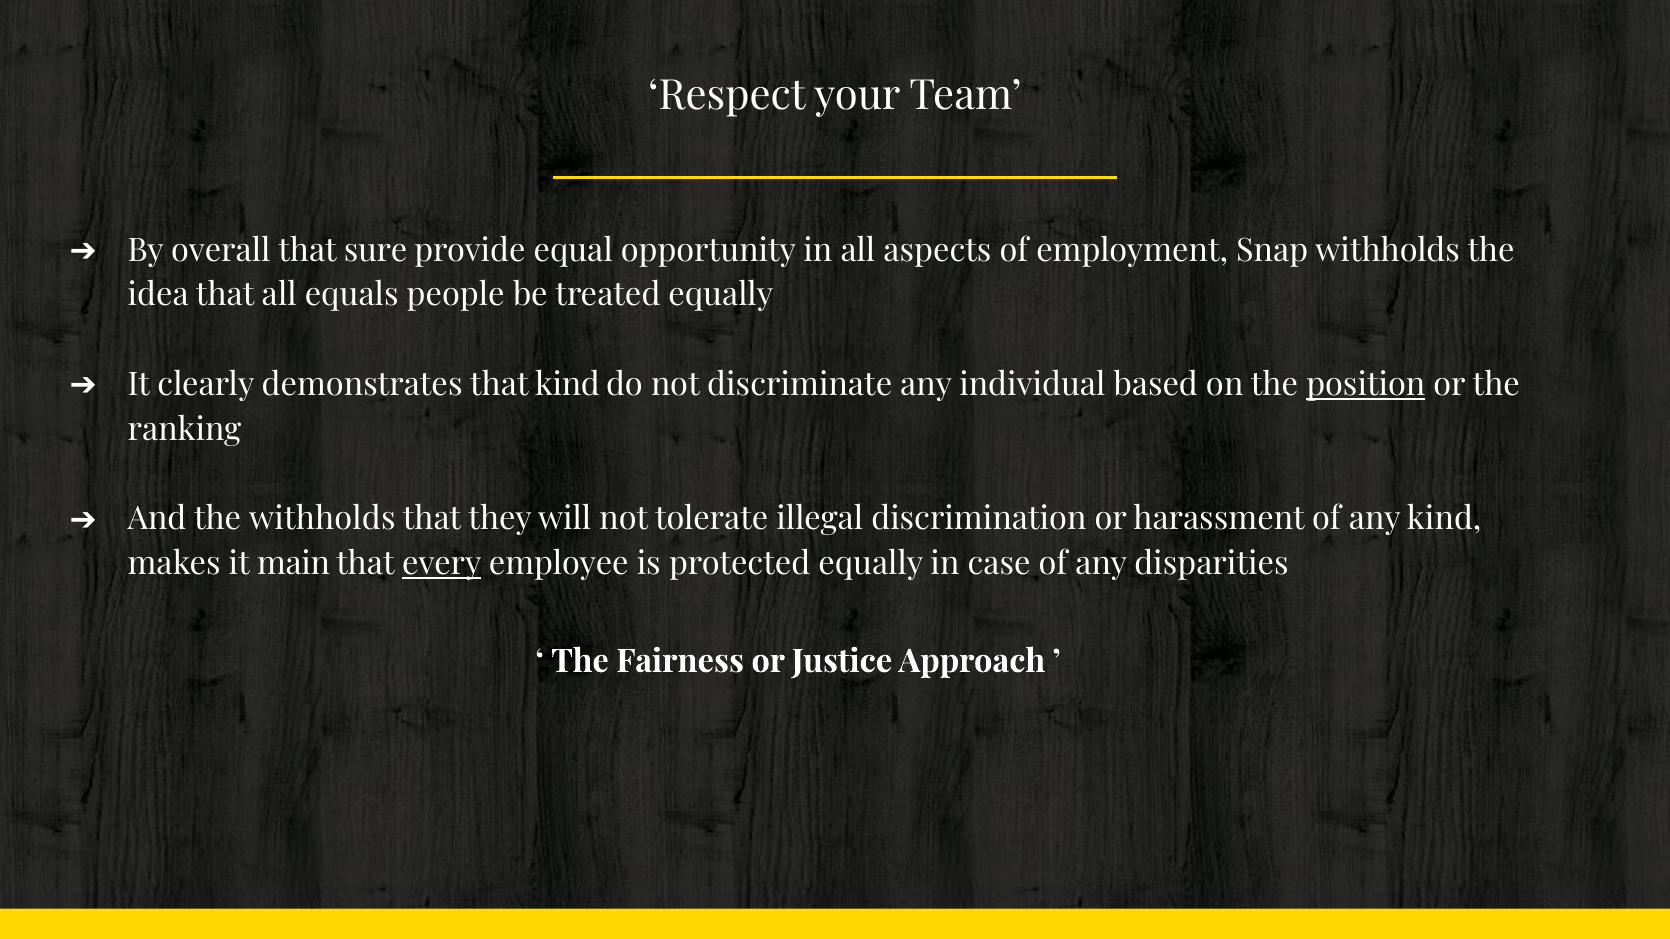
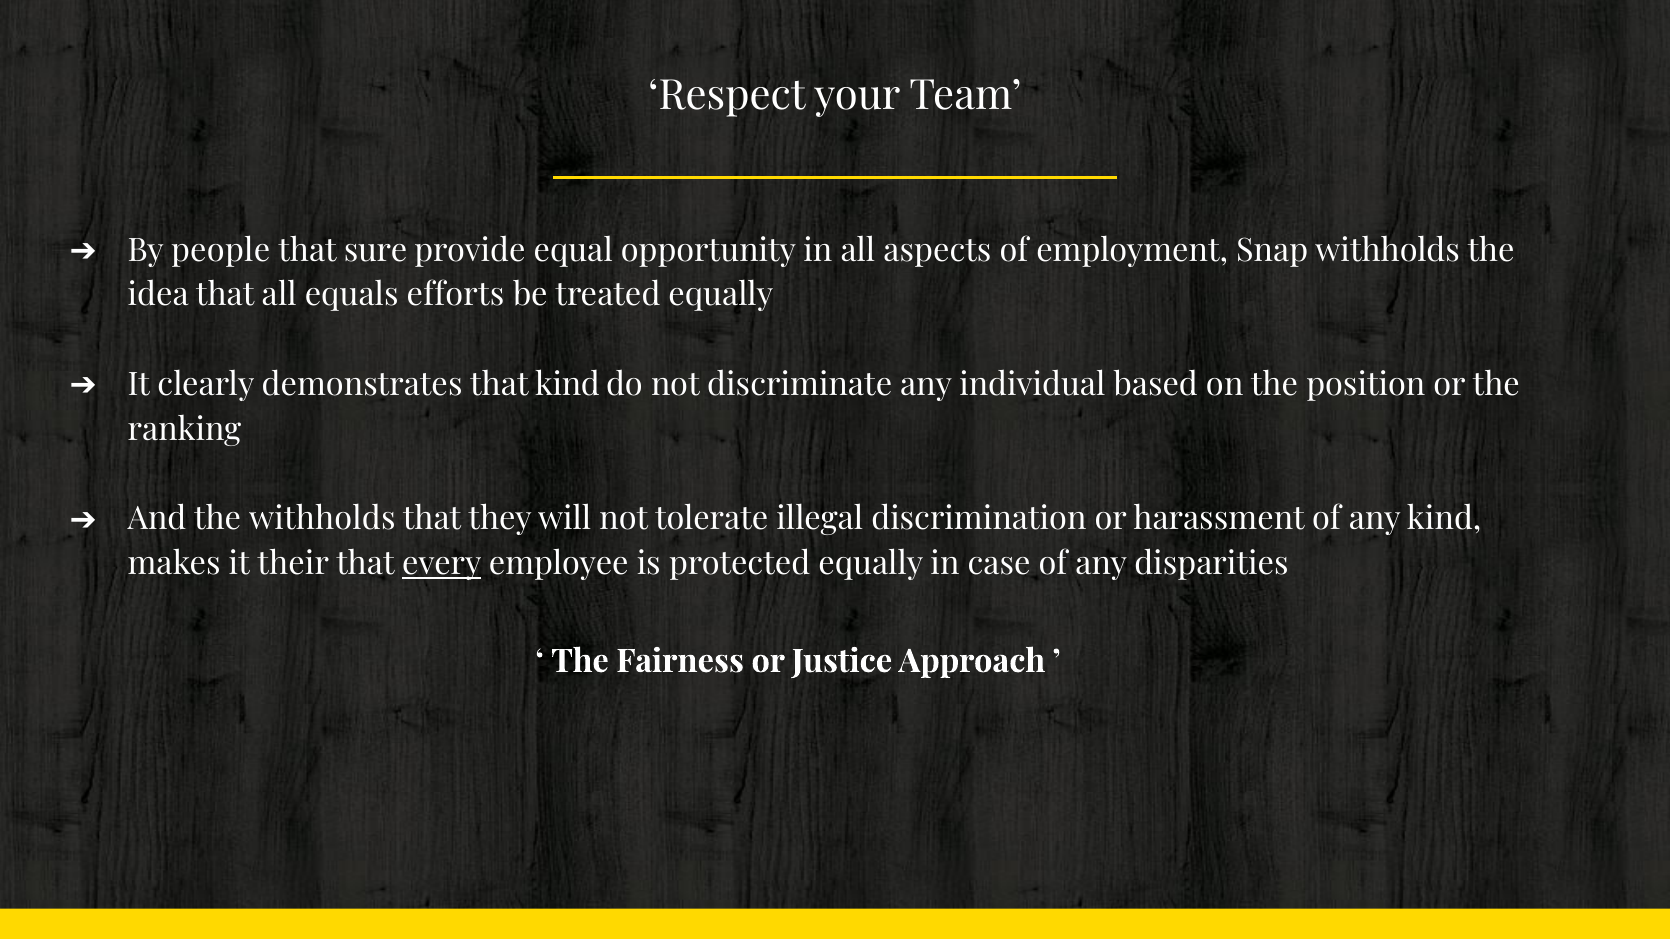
overall: overall -> people
people: people -> efforts
position underline: present -> none
main: main -> their
